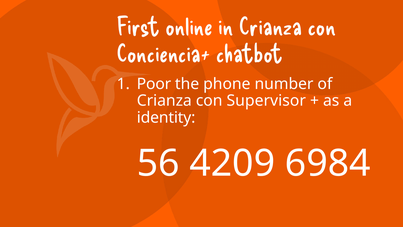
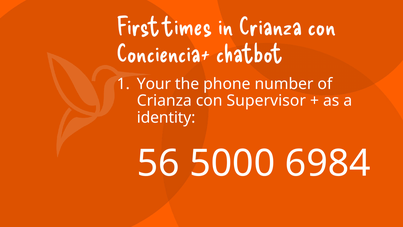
online: online -> times
Poor: Poor -> Your
4209: 4209 -> 5000
